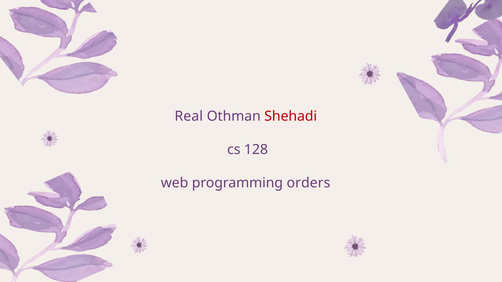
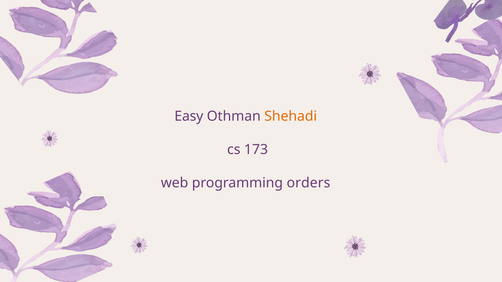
Real: Real -> Easy
Shehadi colour: red -> orange
128: 128 -> 173
